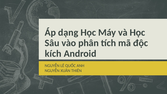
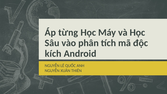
dạng: dạng -> từng
